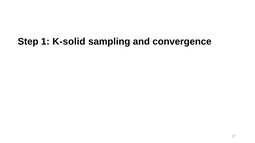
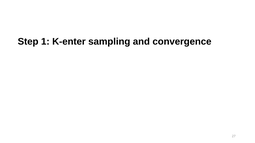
K-solid: K-solid -> K-enter
